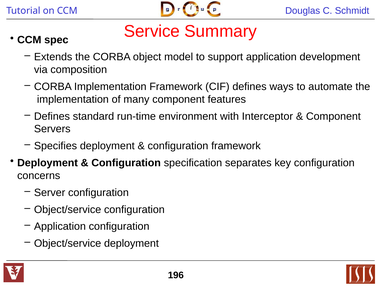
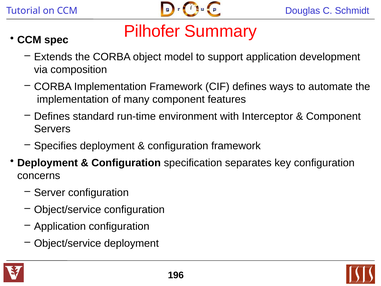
Service: Service -> Pilhofer
